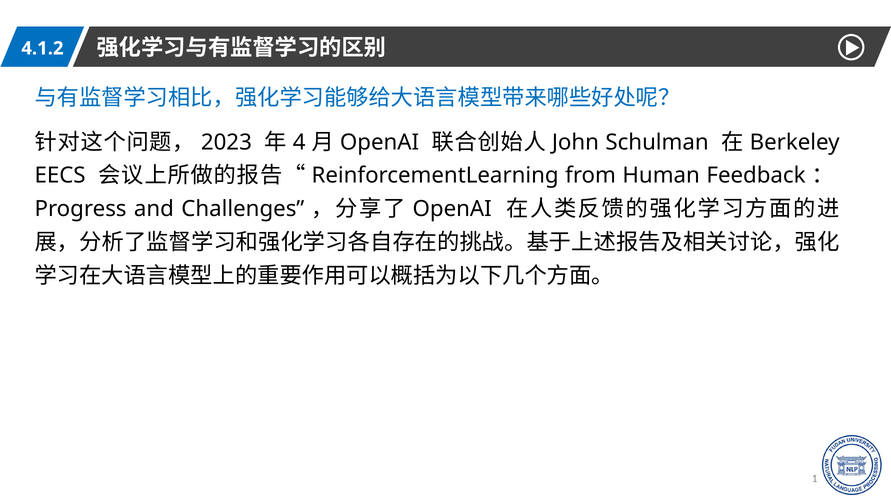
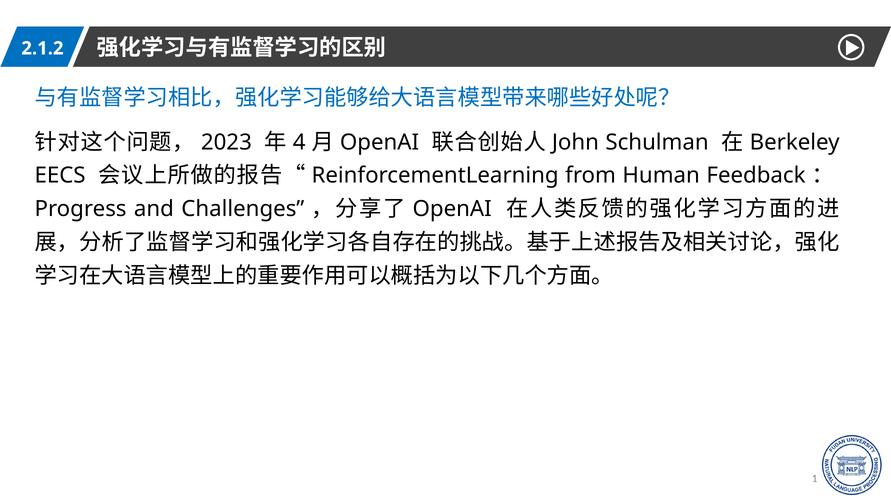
4.1.2: 4.1.2 -> 2.1.2
